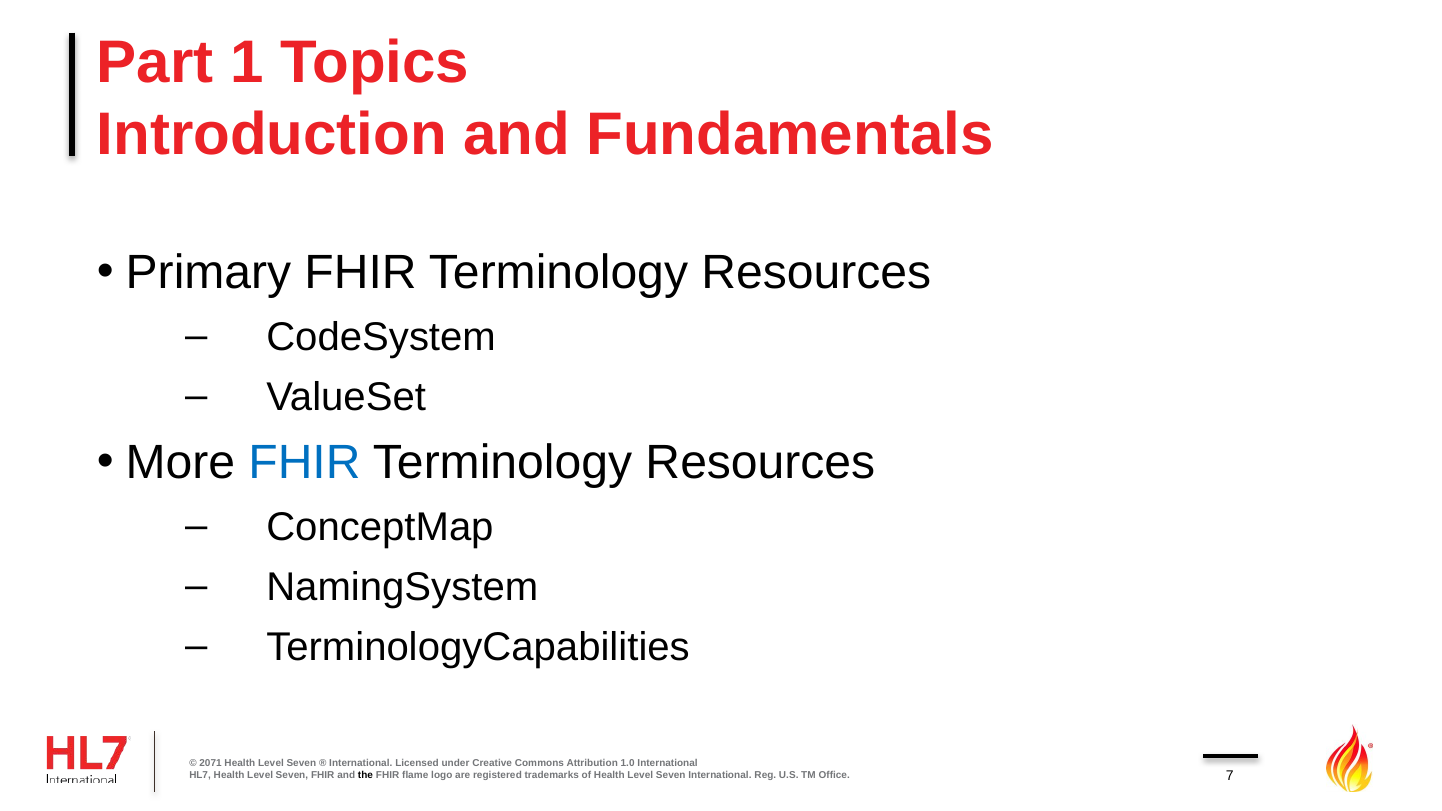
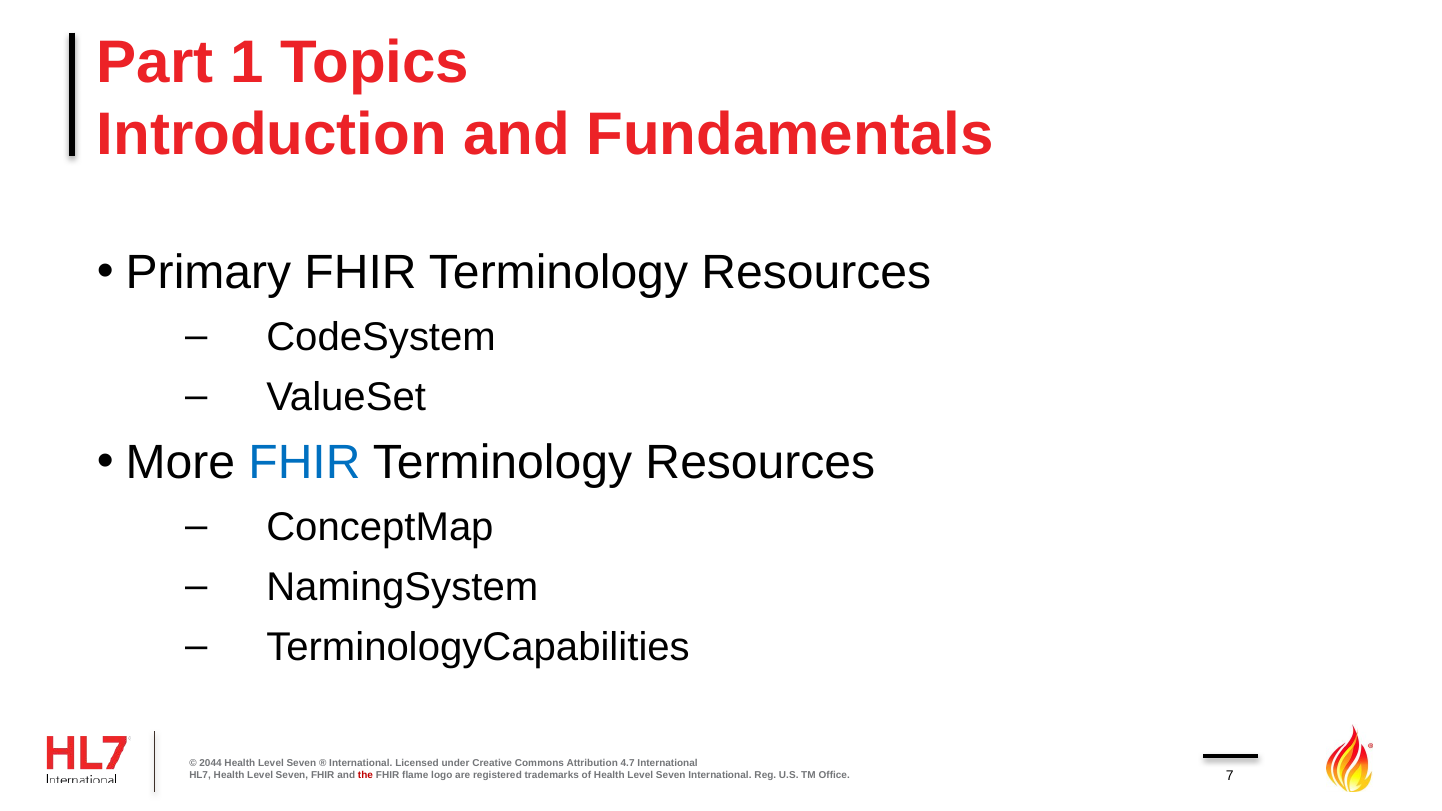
2071: 2071 -> 2044
1.0: 1.0 -> 4.7
the colour: black -> red
